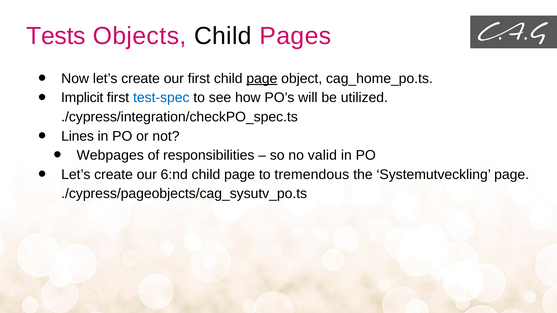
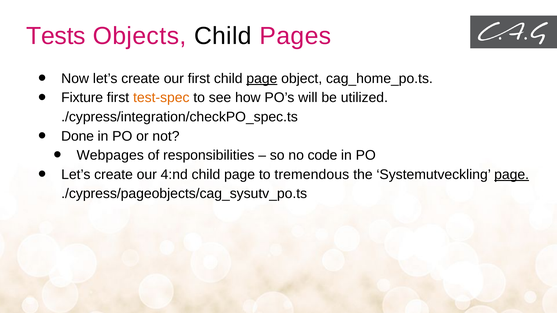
Implicit: Implicit -> Fixture
test-spec colour: blue -> orange
Lines: Lines -> Done
valid: valid -> code
6:nd: 6:nd -> 4:nd
page at (512, 175) underline: none -> present
